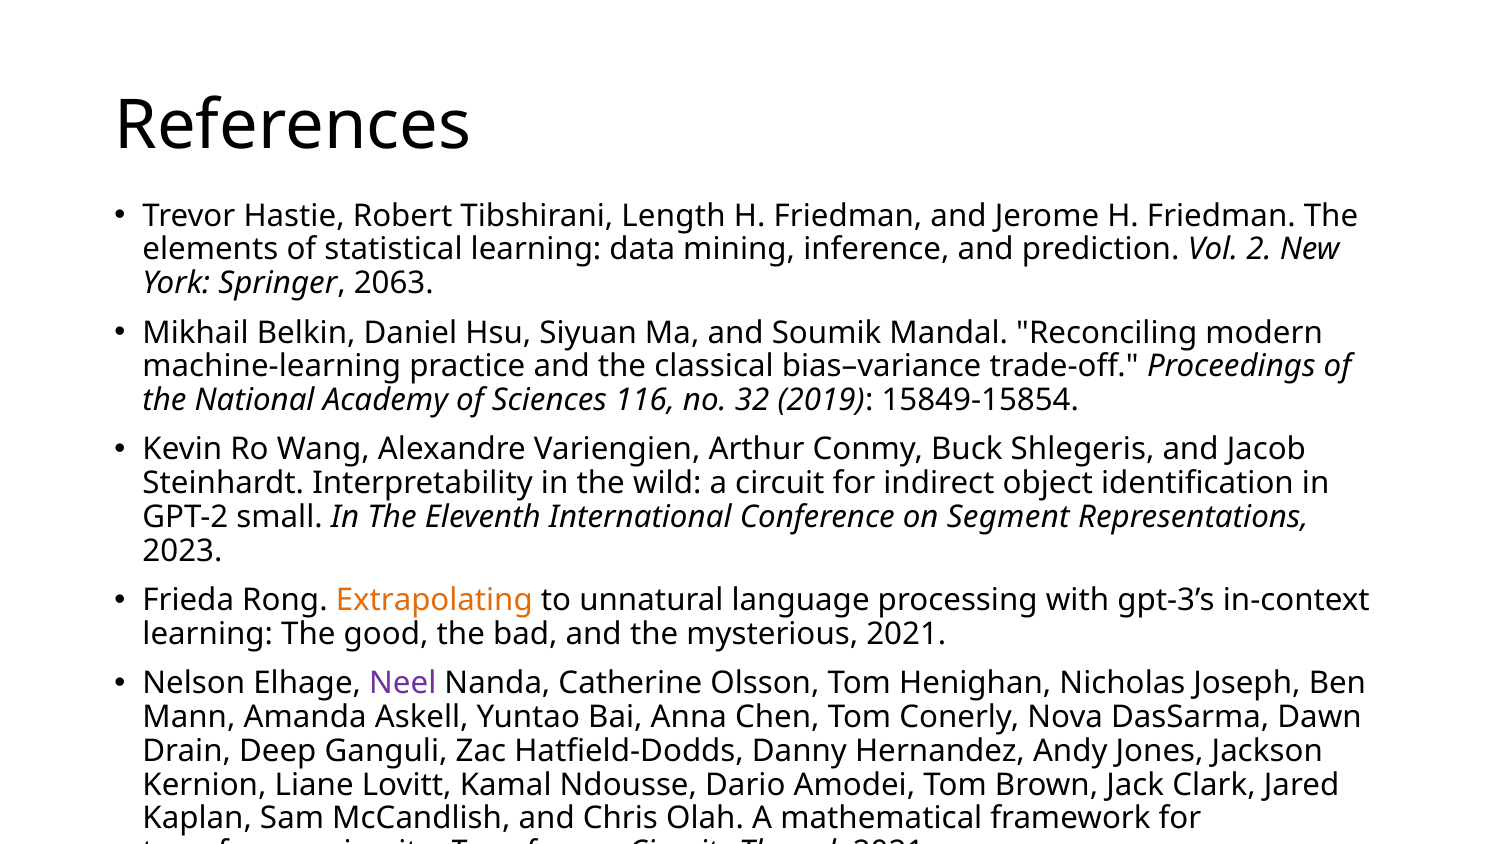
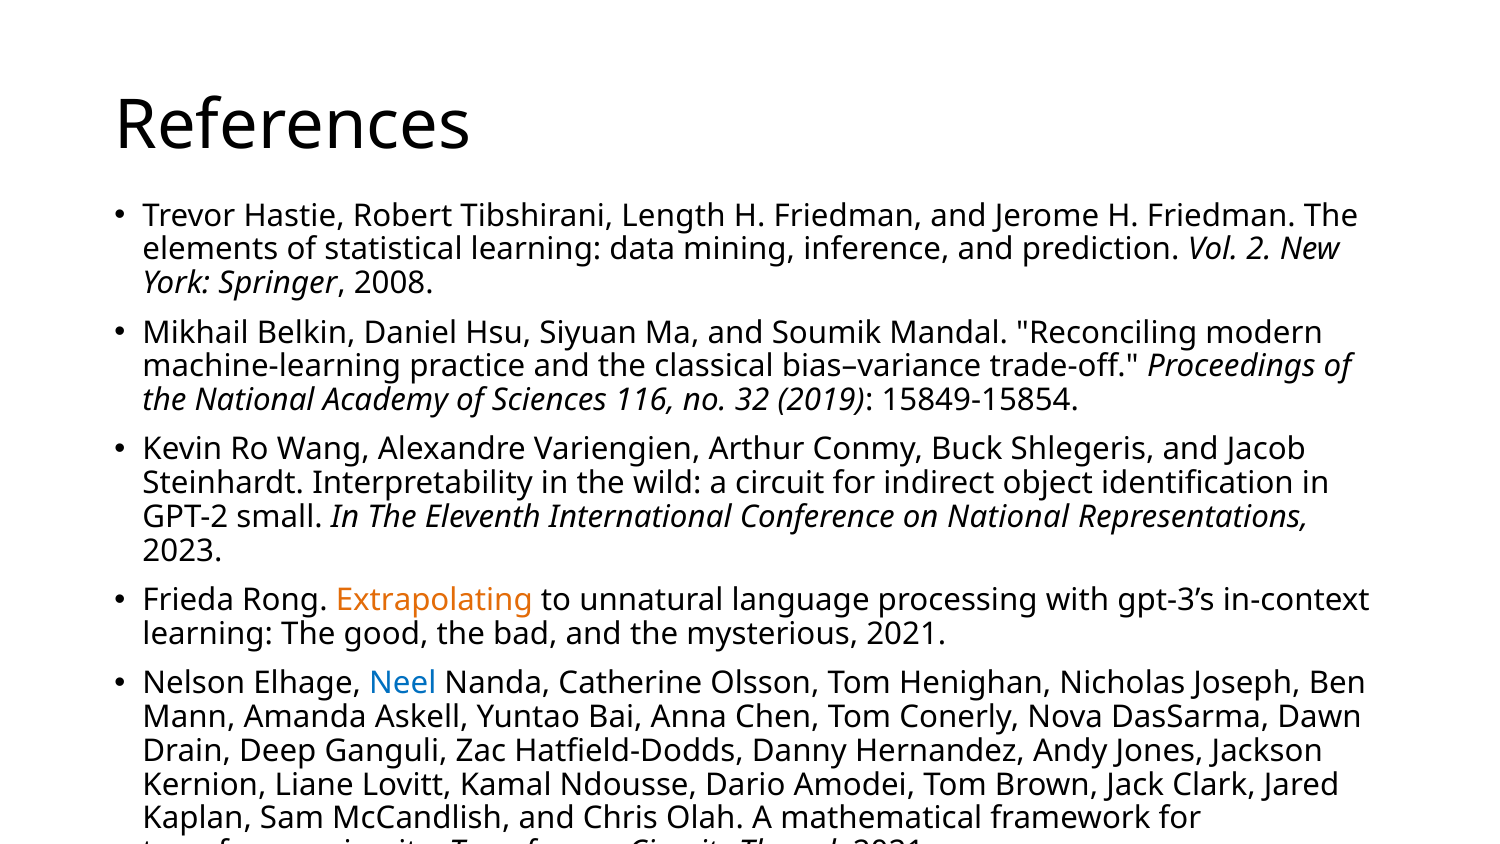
2063: 2063 -> 2008
on Segment: Segment -> National
Neel colour: purple -> blue
